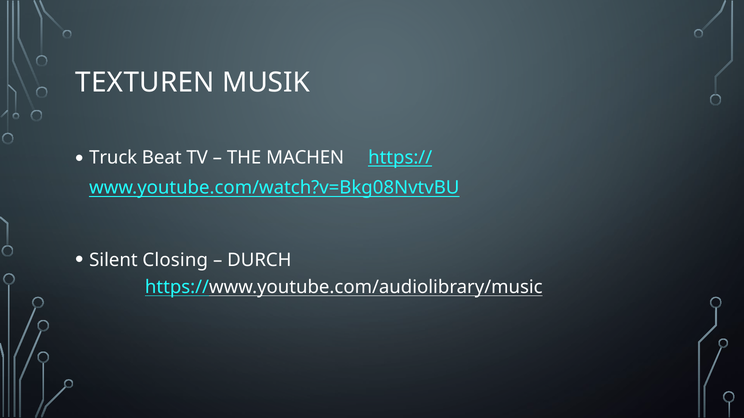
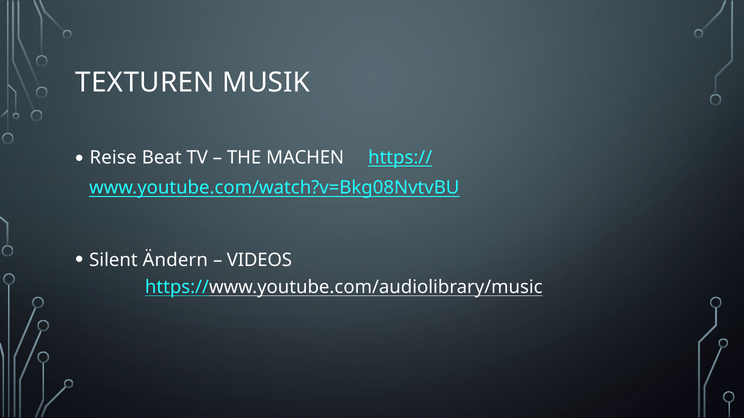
Truck: Truck -> Reise
Closing: Closing -> Ändern
DURCH: DURCH -> VIDEOS
